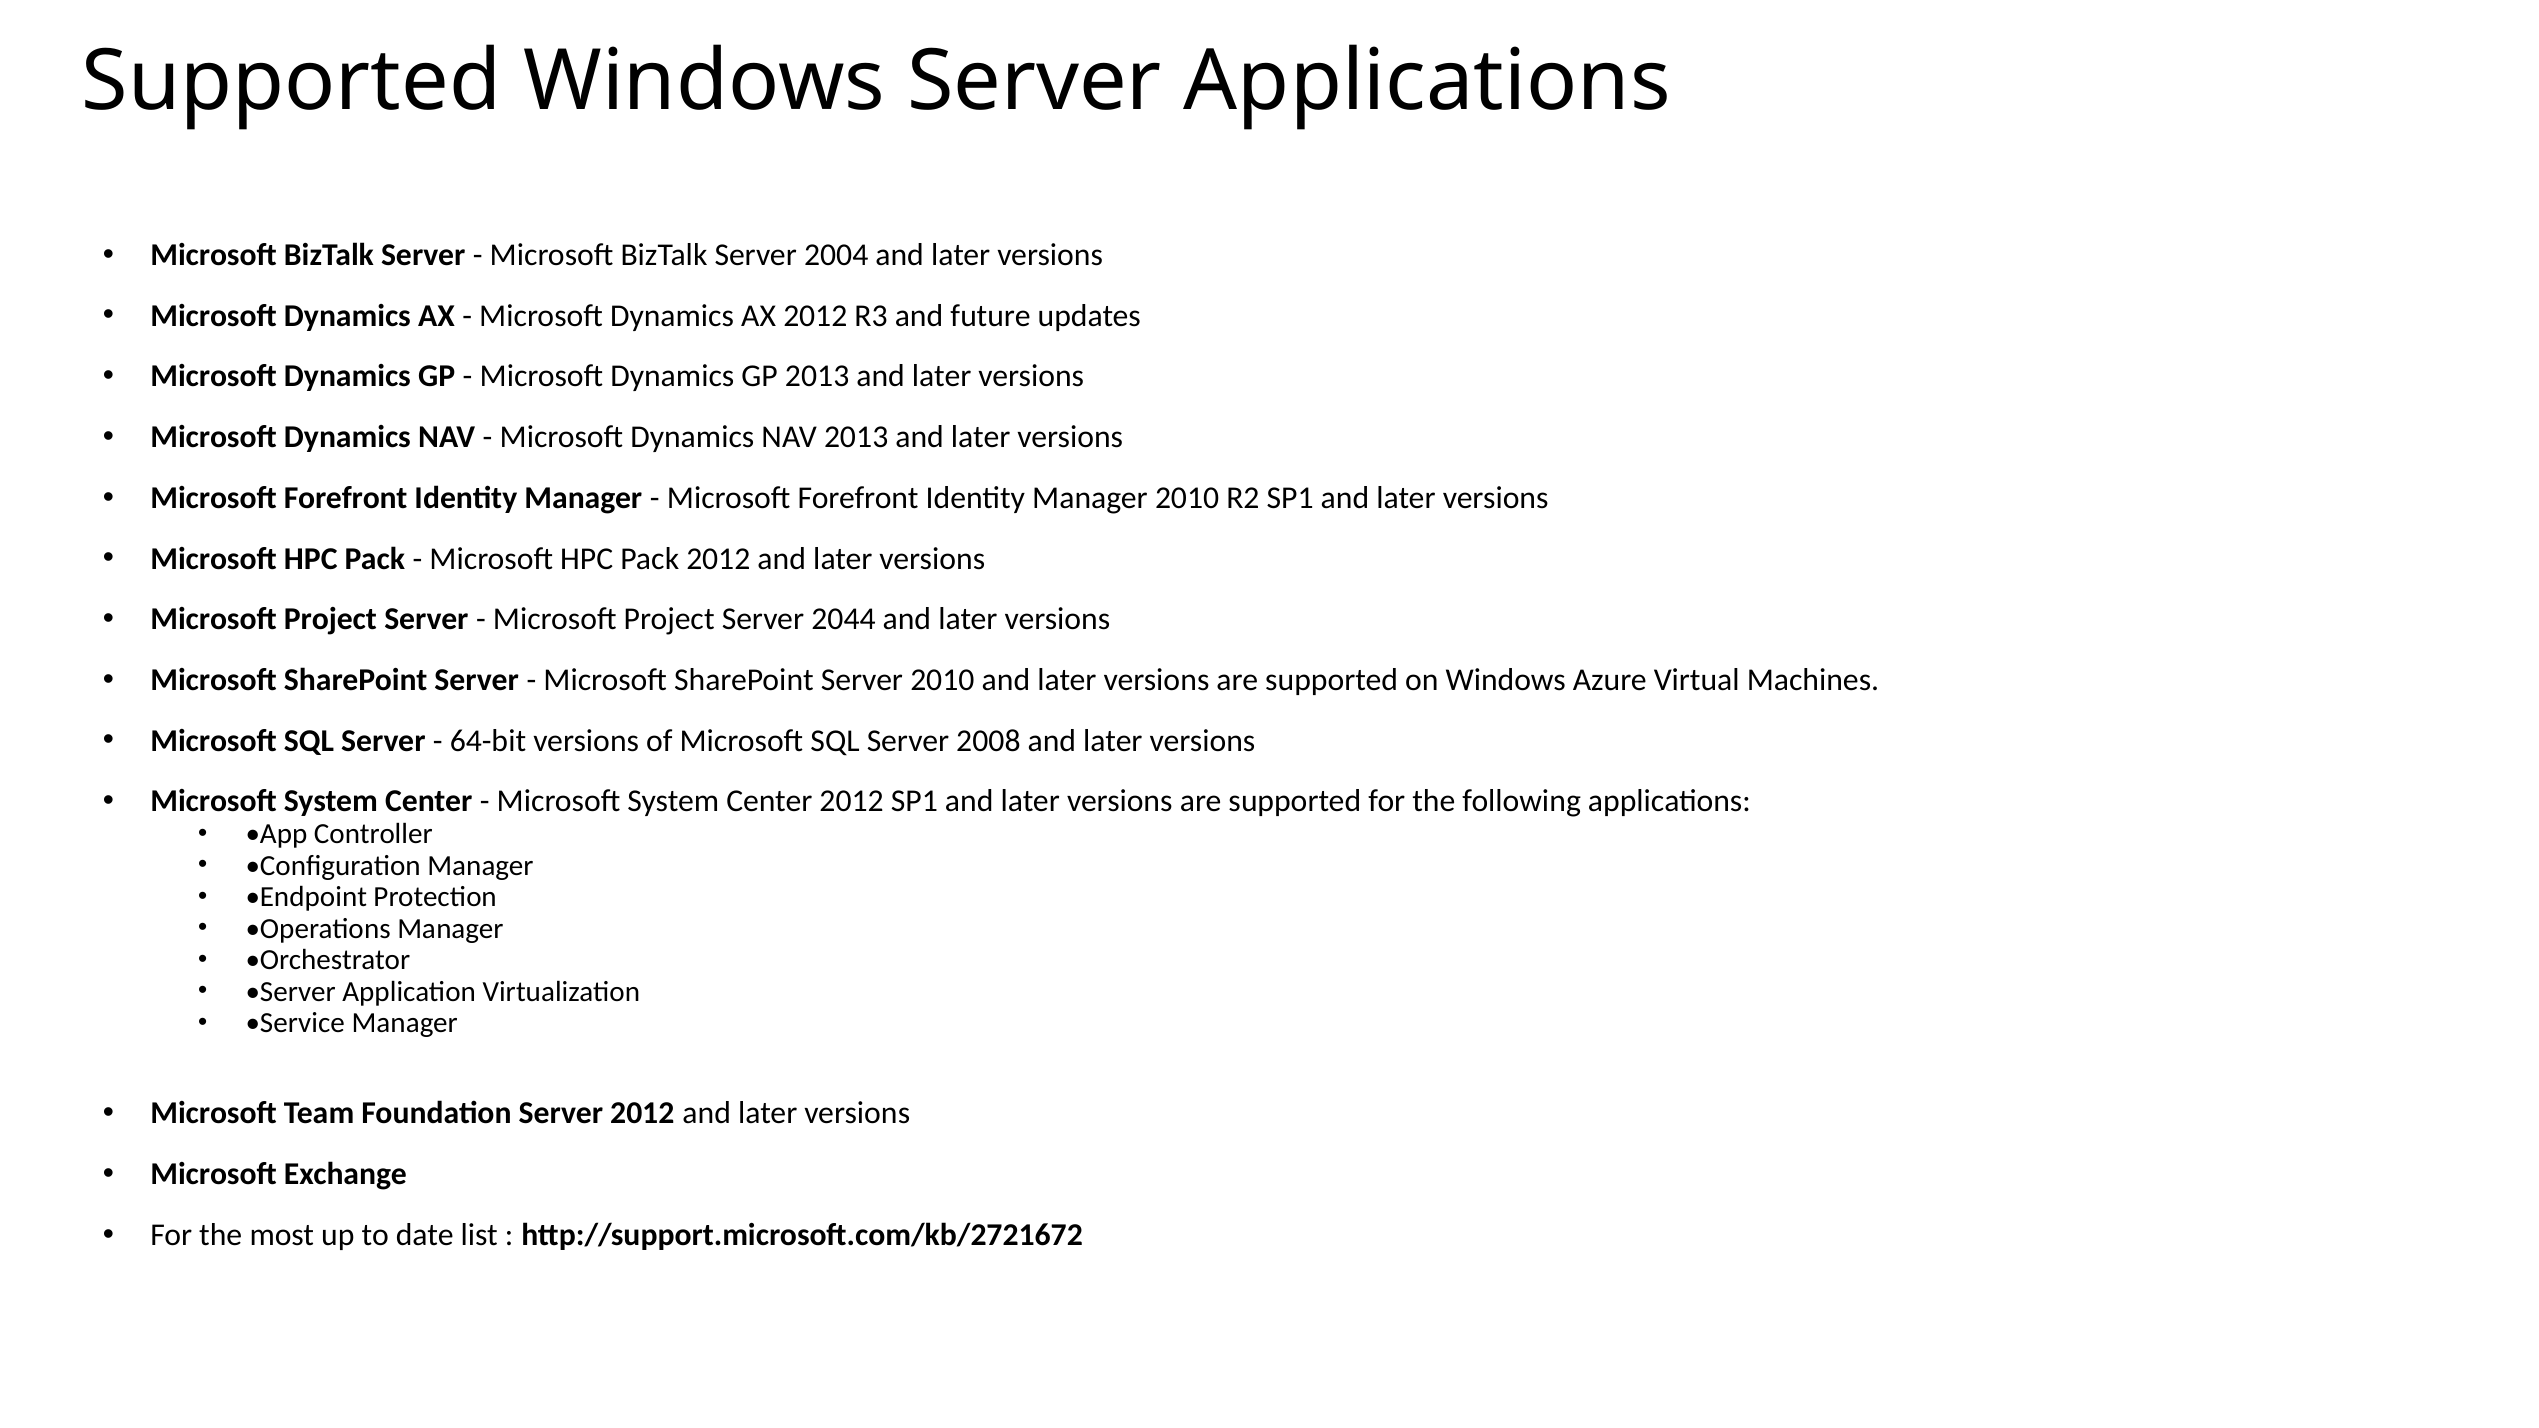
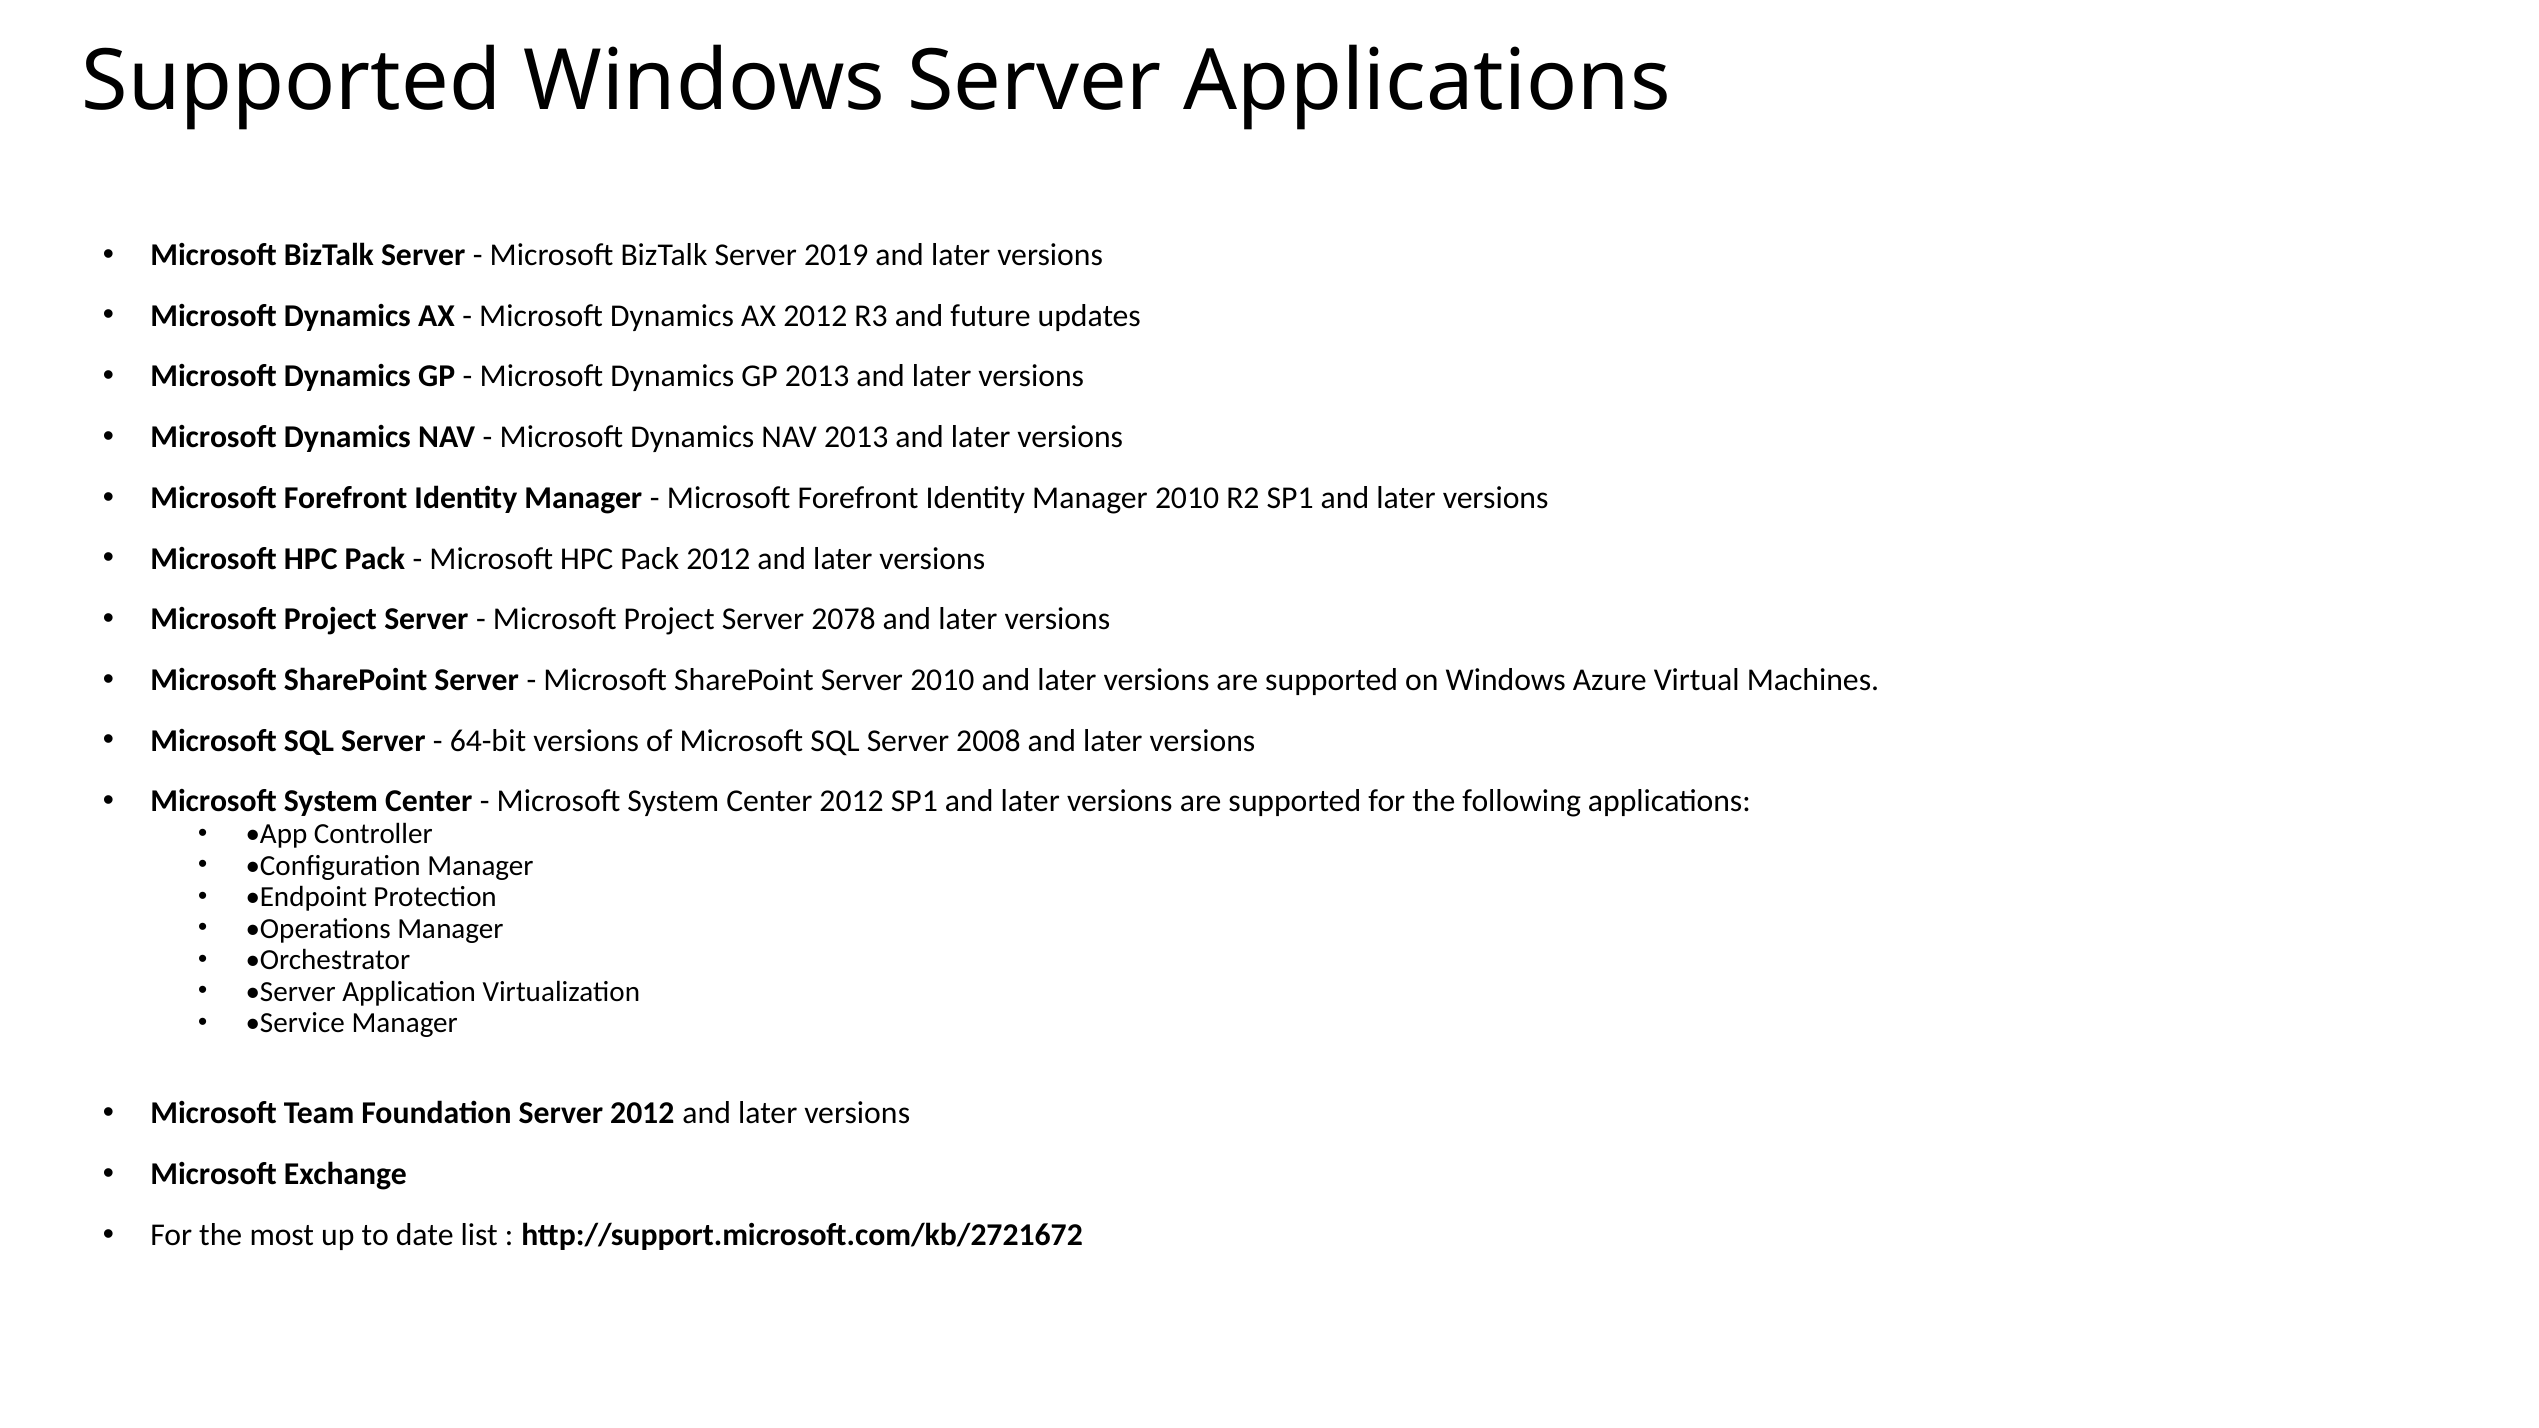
2004: 2004 -> 2019
2044: 2044 -> 2078
